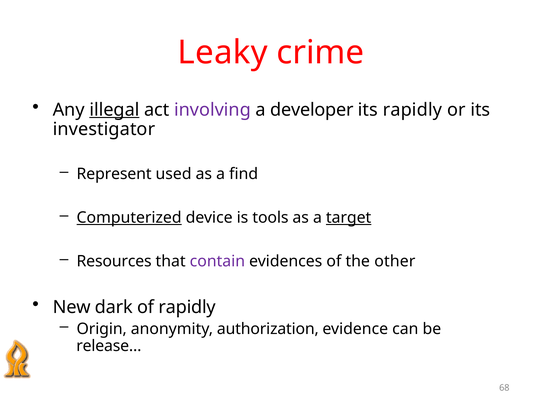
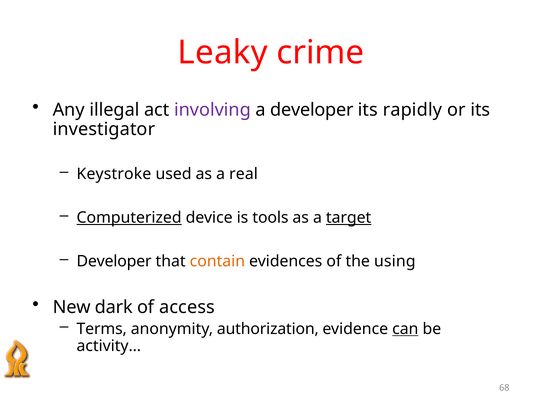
illegal underline: present -> none
Represent: Represent -> Keystroke
find: find -> real
Resources at (114, 261): Resources -> Developer
contain colour: purple -> orange
other: other -> using
of rapidly: rapidly -> access
Origin: Origin -> Terms
can underline: none -> present
release…: release… -> activity…
